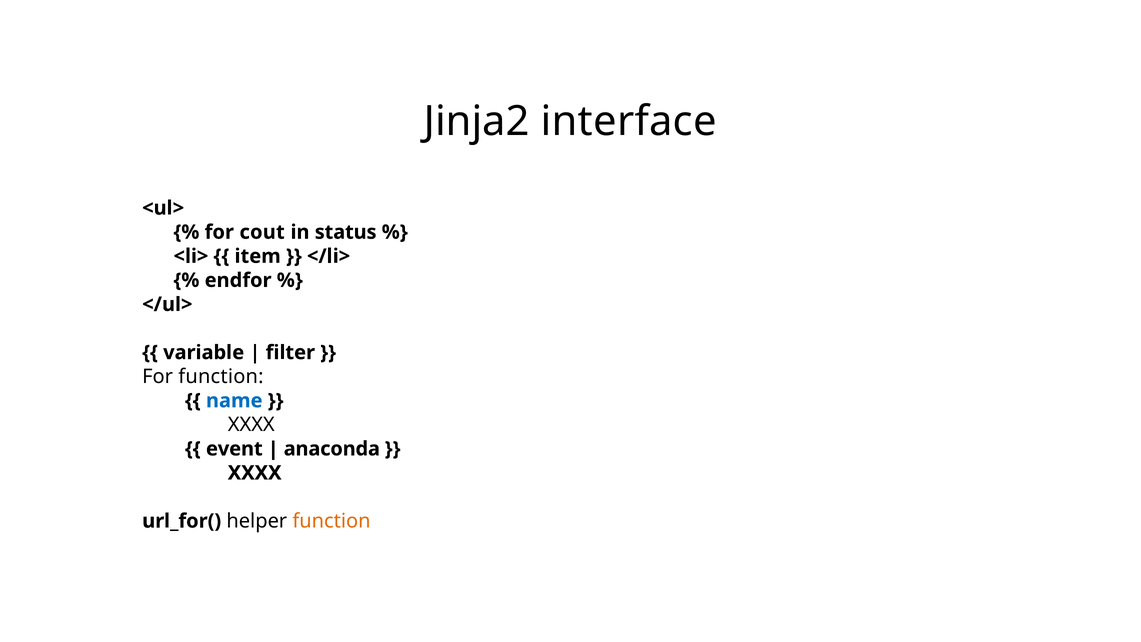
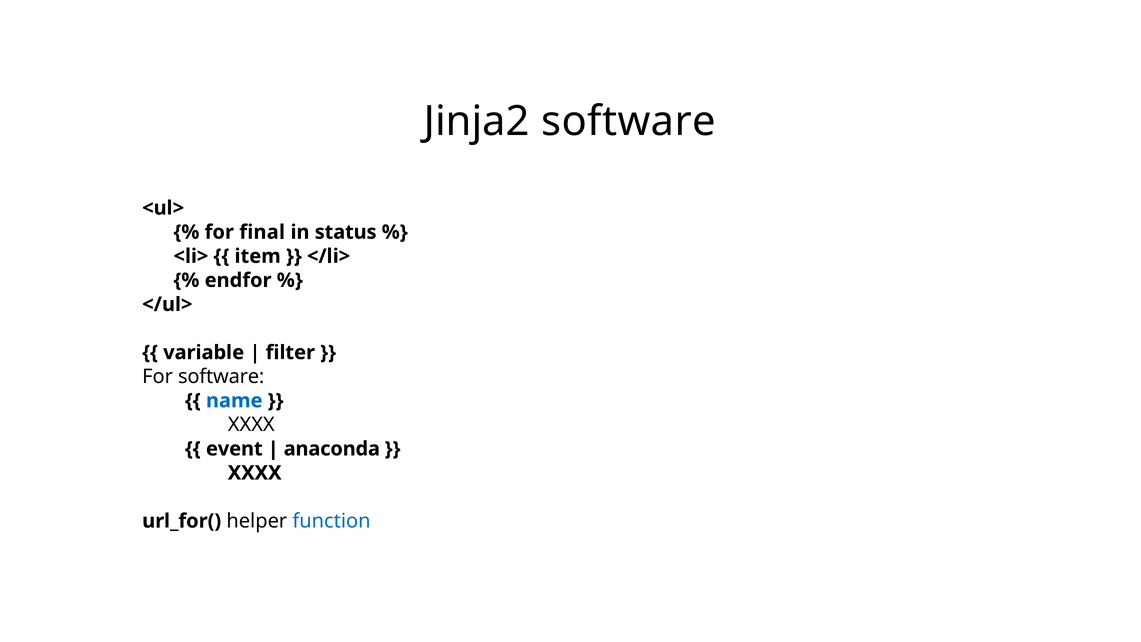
Jinja2 interface: interface -> software
cout: cout -> final
For function: function -> software
function at (332, 521) colour: orange -> blue
